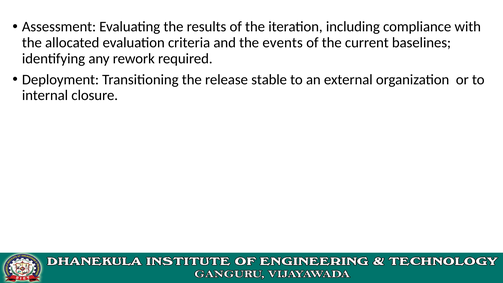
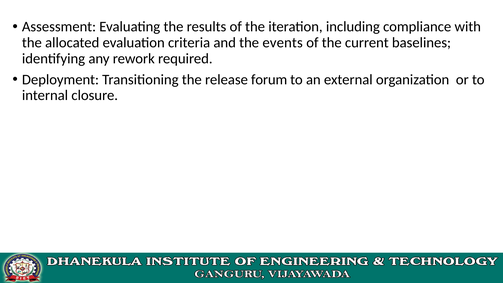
stable: stable -> forum
